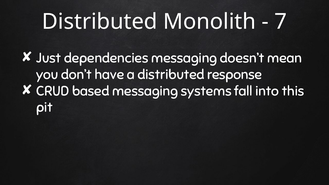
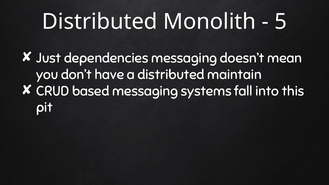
7: 7 -> 5
response: response -> maintain
